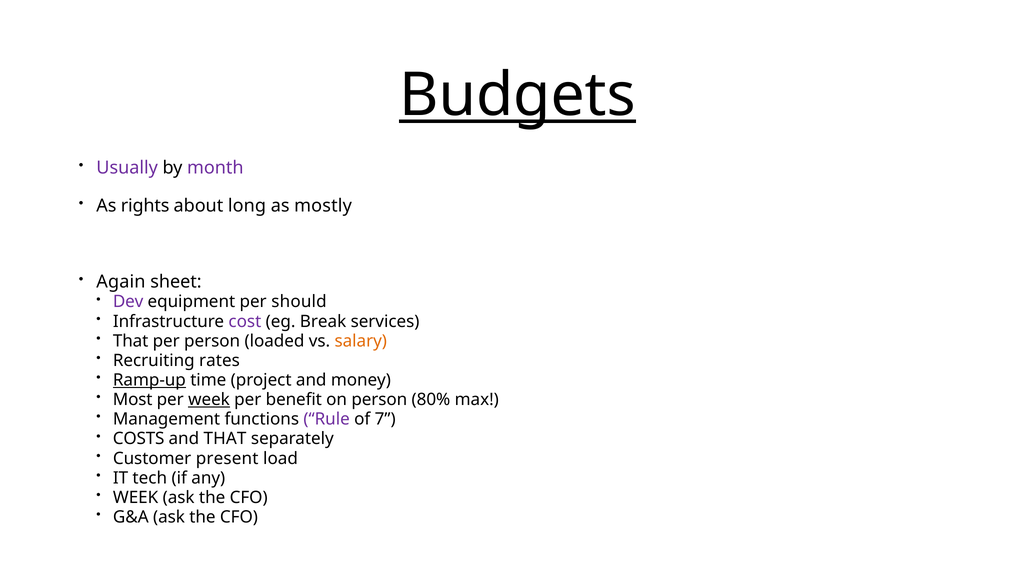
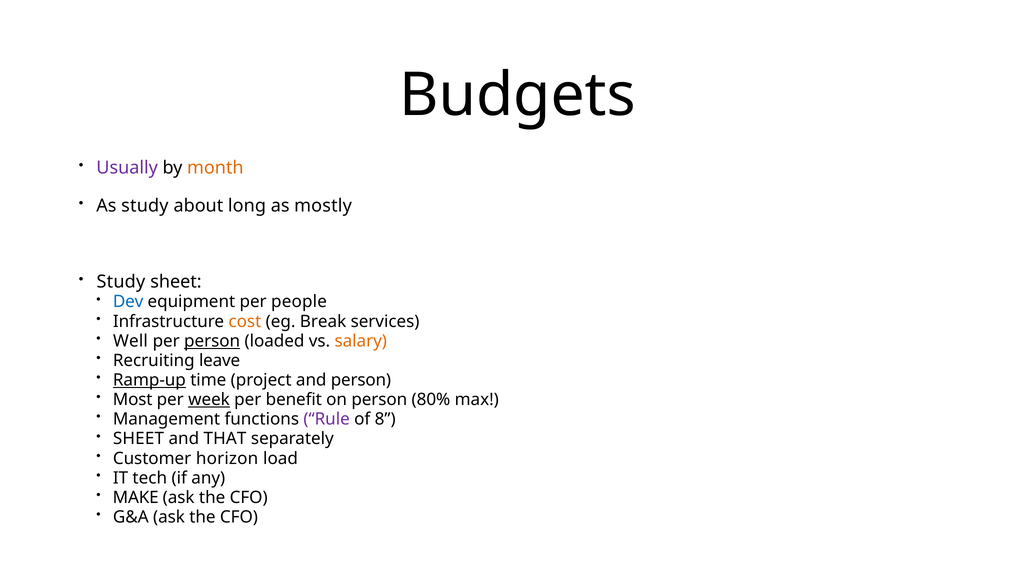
Budgets underline: present -> none
month colour: purple -> orange
As rights: rights -> study
Again at (121, 282): Again -> Study
Dev colour: purple -> blue
should: should -> people
cost colour: purple -> orange
That at (131, 341): That -> Well
person at (212, 341) underline: none -> present
rates: rates -> leave
and money: money -> person
7: 7 -> 8
COSTS at (139, 439): COSTS -> SHEET
present: present -> horizon
WEEK at (136, 498): WEEK -> MAKE
